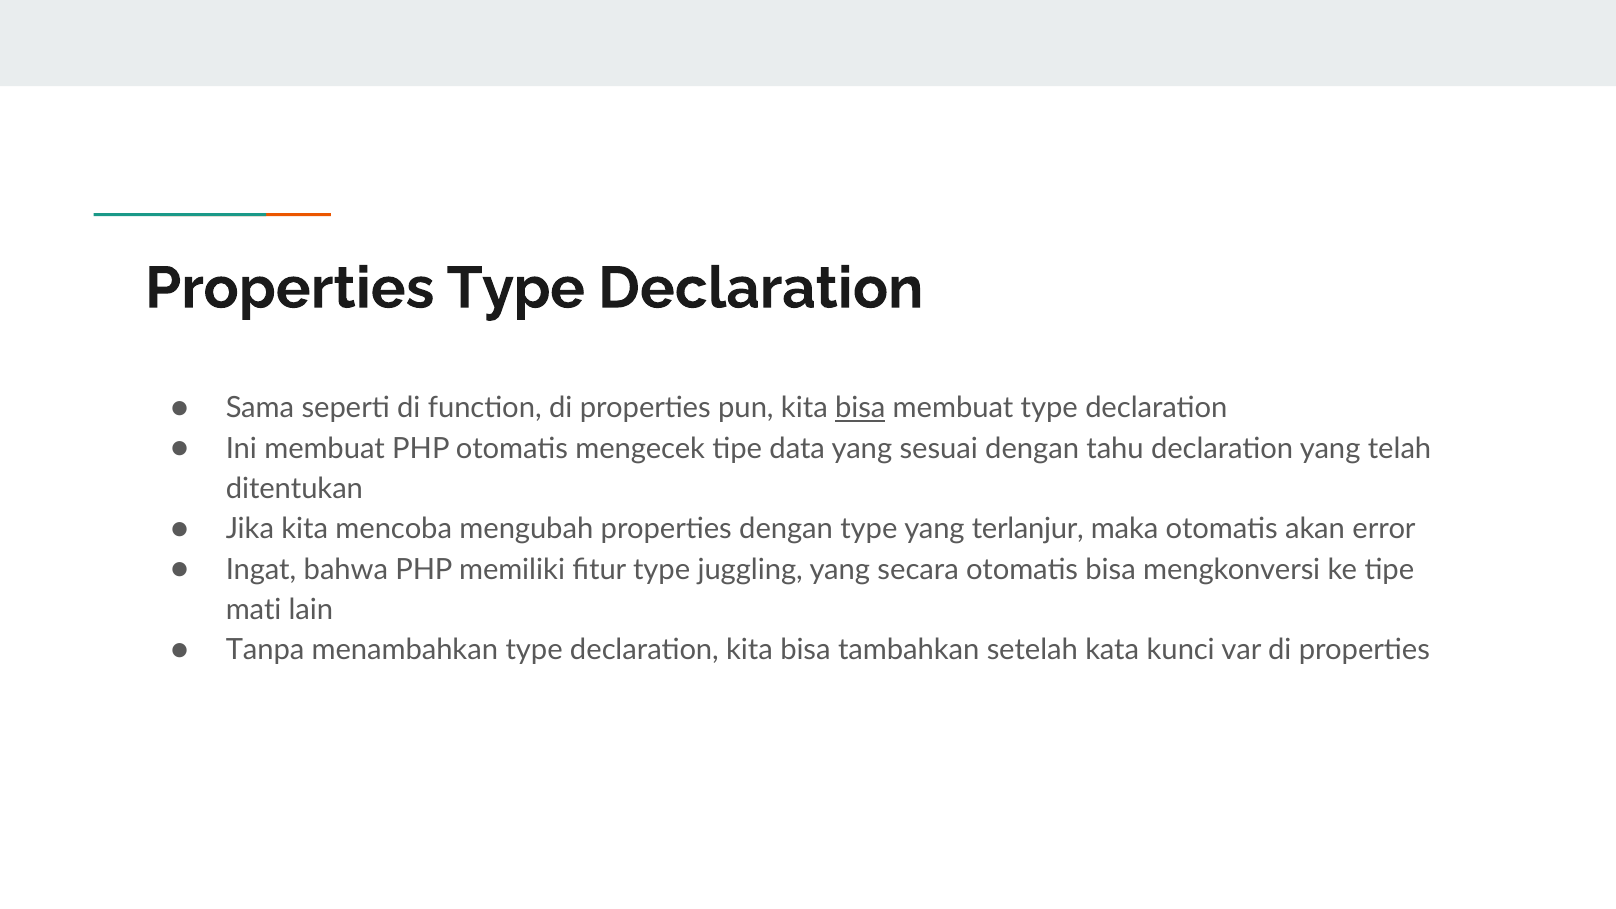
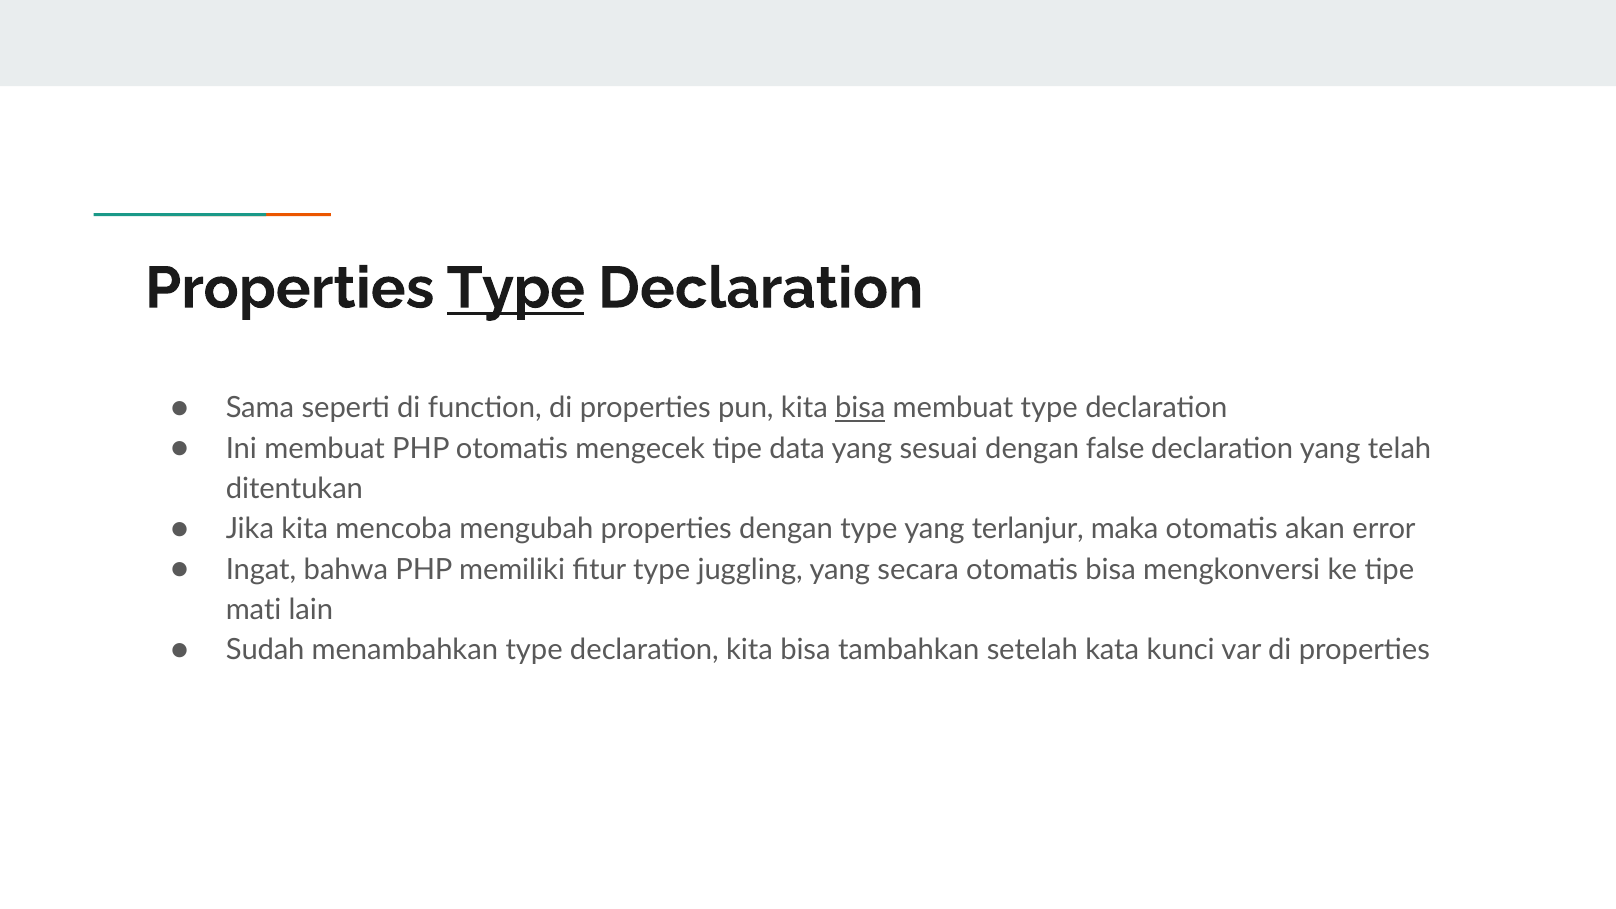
Type at (516, 288) underline: none -> present
tahu: tahu -> false
Tanpa: Tanpa -> Sudah
